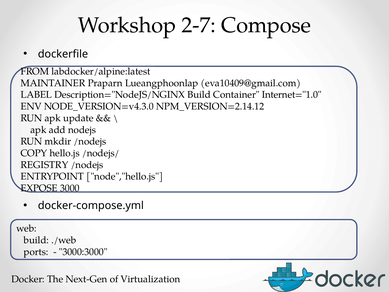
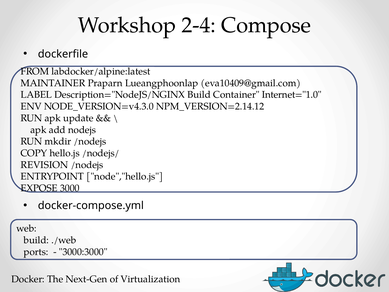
2-7: 2-7 -> 2-4
REGISTRY: REGISTRY -> REVISION
